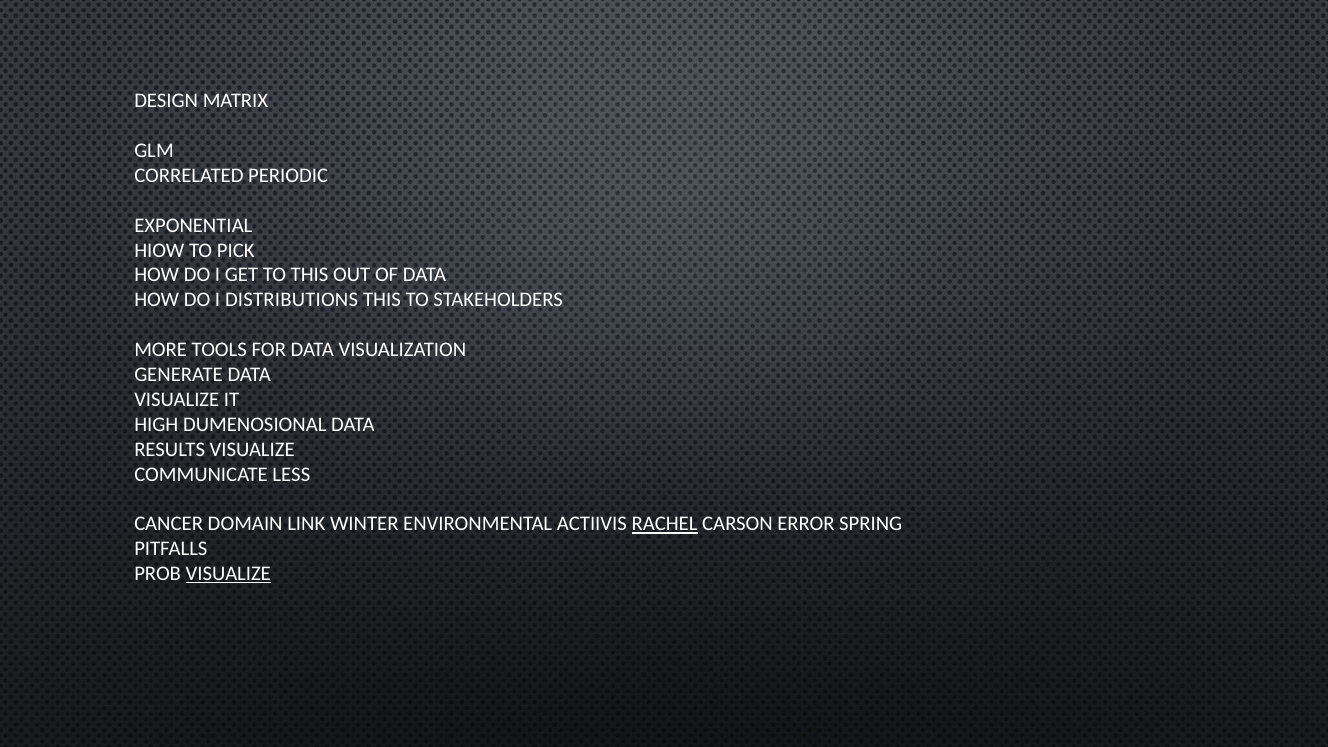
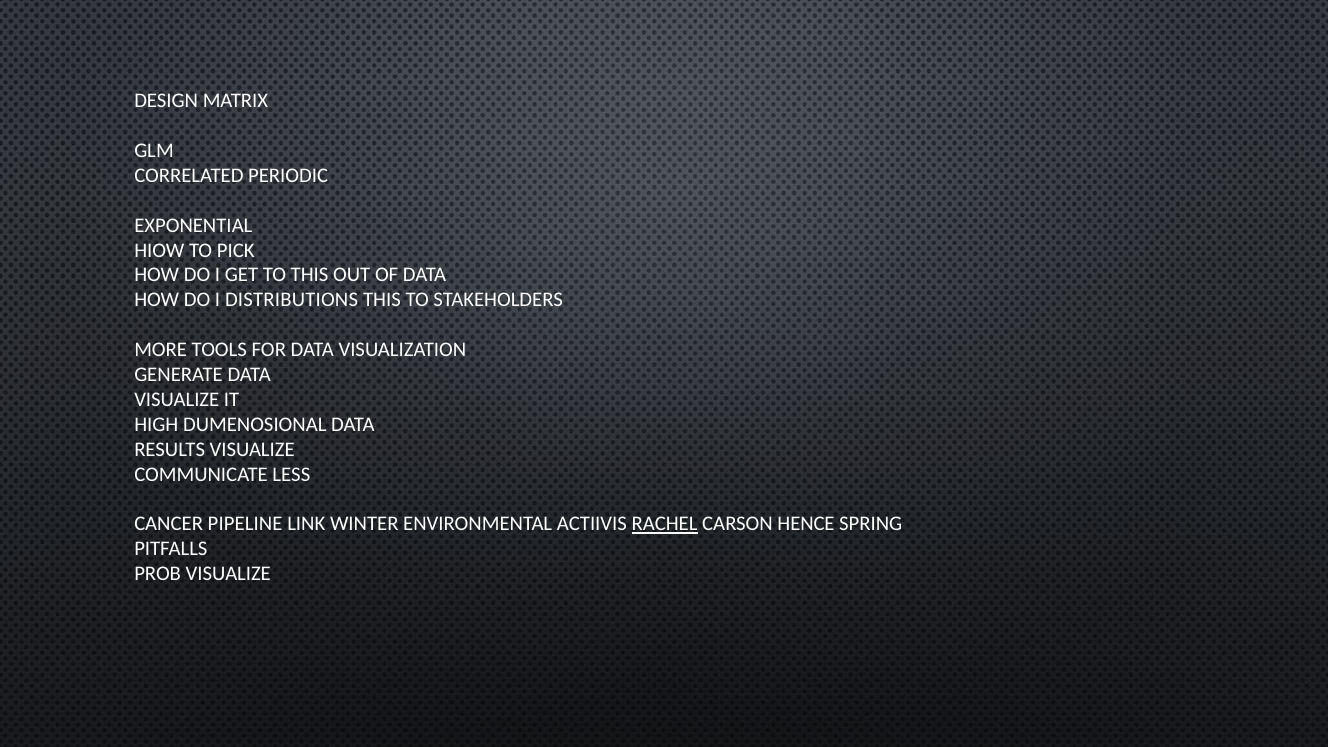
DOMAIN: DOMAIN -> PIPELINE
ERROR: ERROR -> HENCE
VISUALIZE at (228, 574) underline: present -> none
